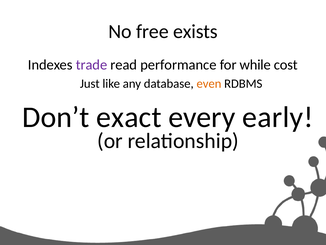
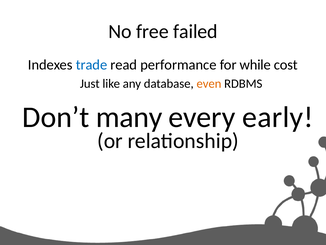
exists: exists -> failed
trade colour: purple -> blue
exact: exact -> many
